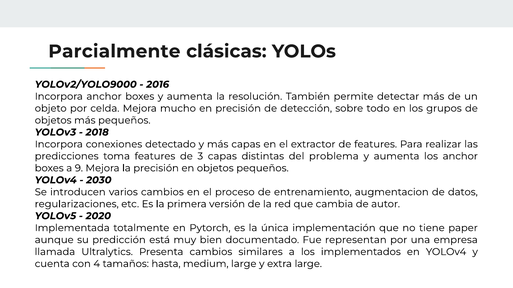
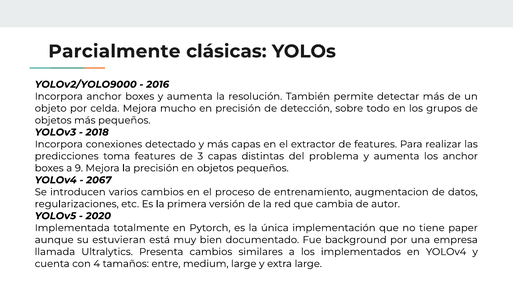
2030: 2030 -> 2067
predicción: predicción -> estuvieran
representan: representan -> background
hasta: hasta -> entre
